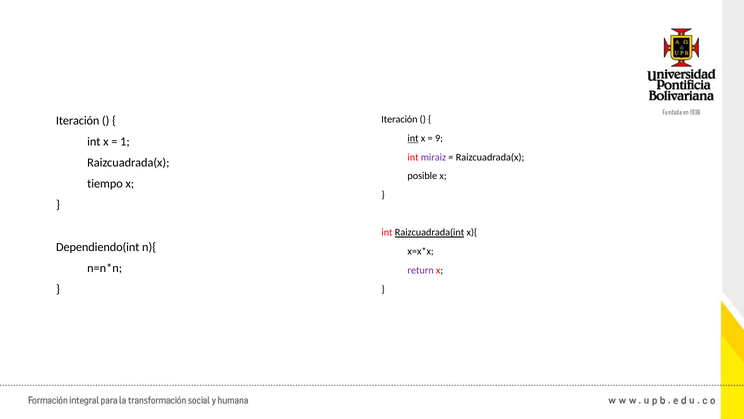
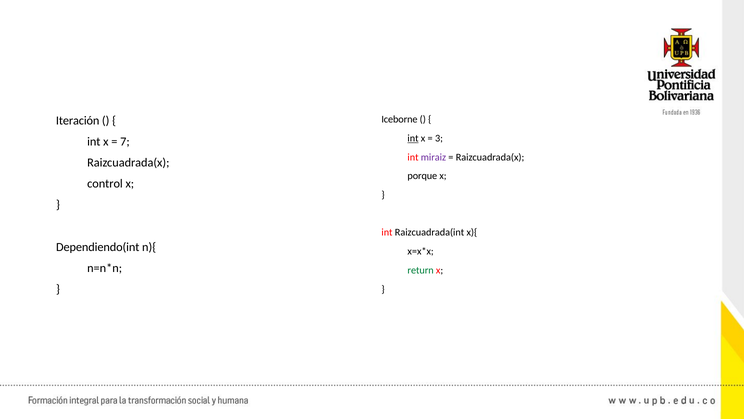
Iteración at (399, 119): Iteración -> Iceborne
9: 9 -> 3
1: 1 -> 7
posible: posible -> porque
tiempo: tiempo -> control
Raizcuadrada(int underline: present -> none
return colour: purple -> green
